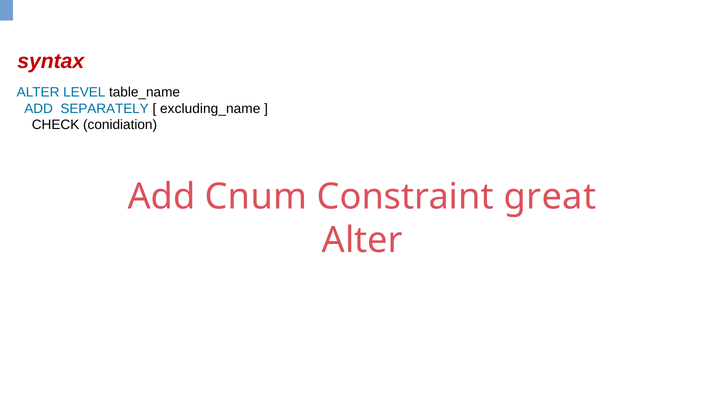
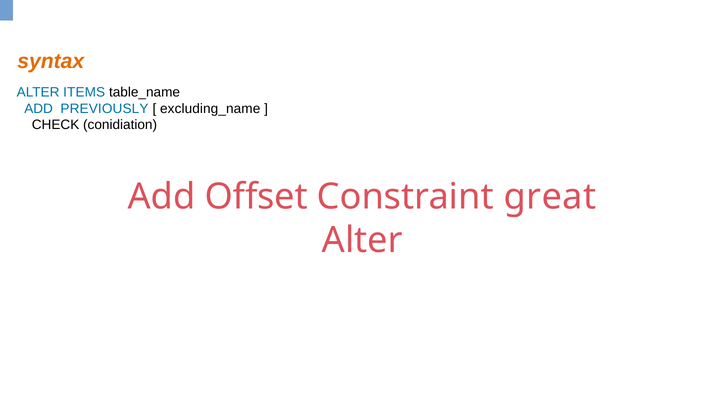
syntax colour: red -> orange
LEVEL: LEVEL -> ITEMS
SEPARATELY: SEPARATELY -> PREVIOUSLY
Cnum: Cnum -> Offset
